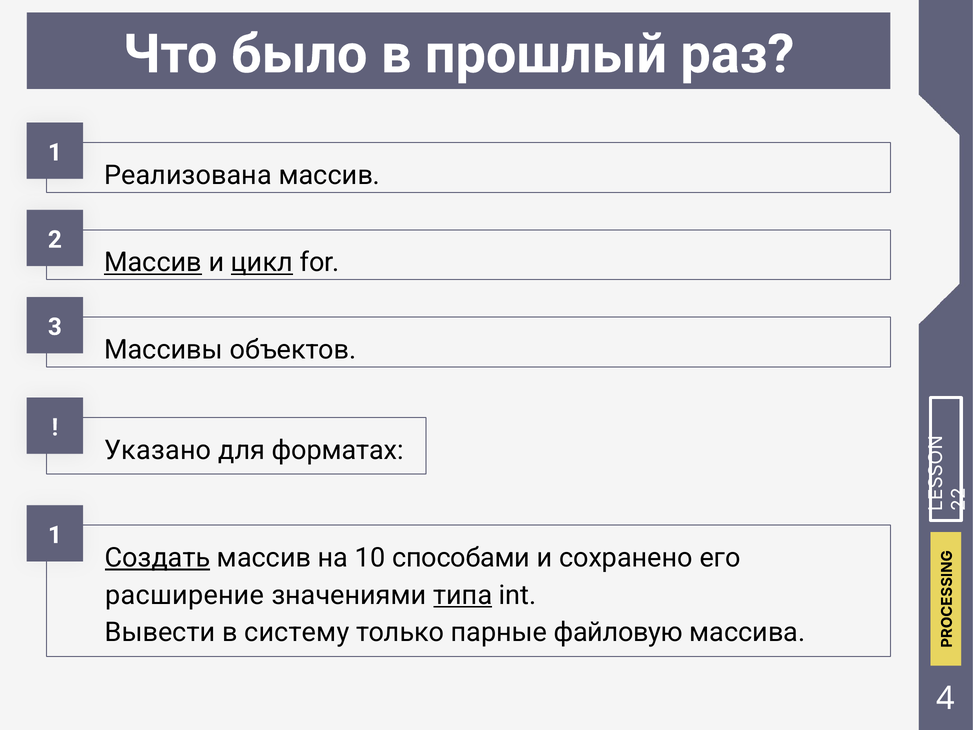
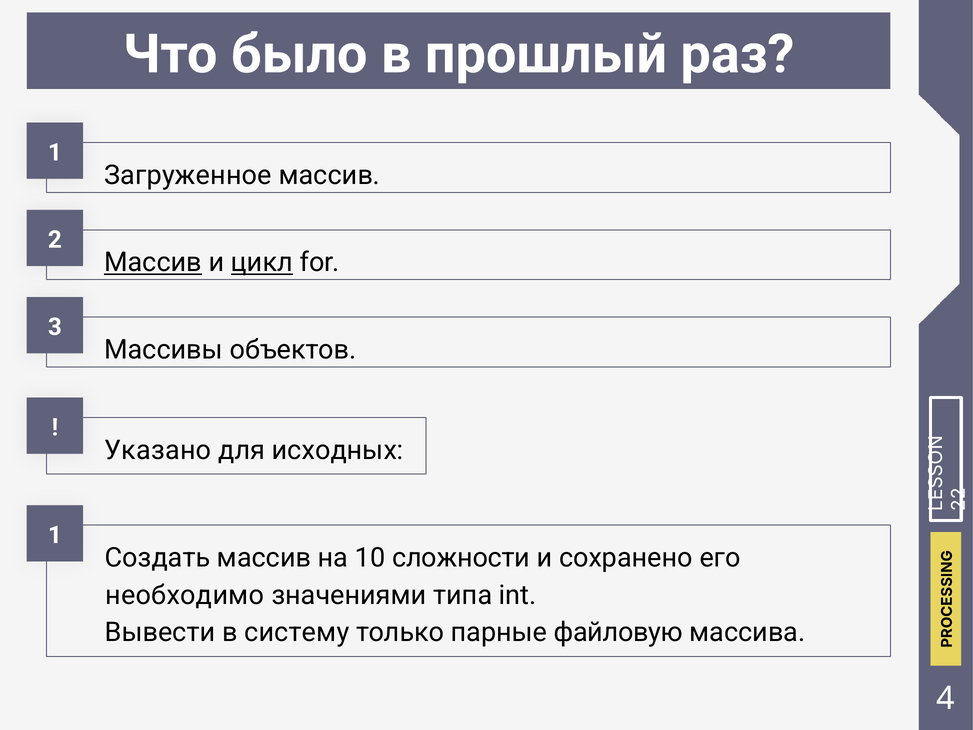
Реализована: Реализована -> Загруженное
форматах: форматах -> исходных
Создать underline: present -> none
способами: способами -> сложности
расширение: расширение -> необходимо
типа underline: present -> none
